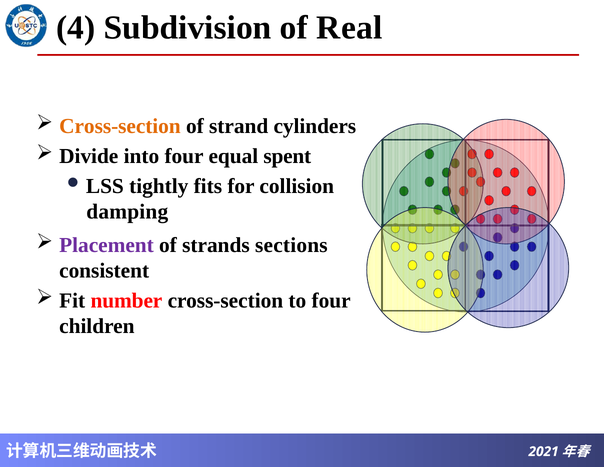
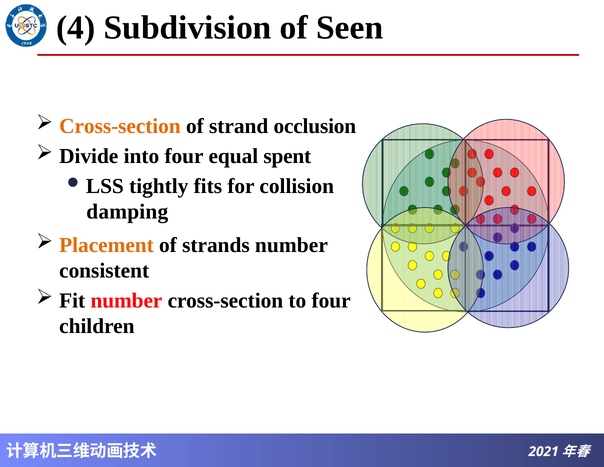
Real: Real -> Seen
cylinders: cylinders -> occlusion
Placement colour: purple -> orange
strands sections: sections -> number
